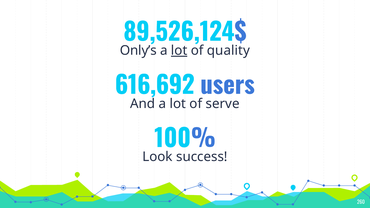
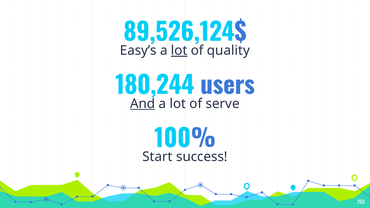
Only’s: Only’s -> Easy’s
616,692: 616,692 -> 180,244
And underline: none -> present
Look: Look -> Start
